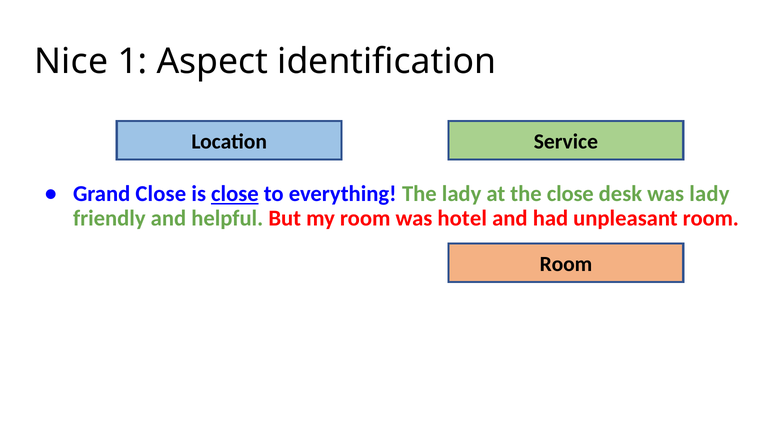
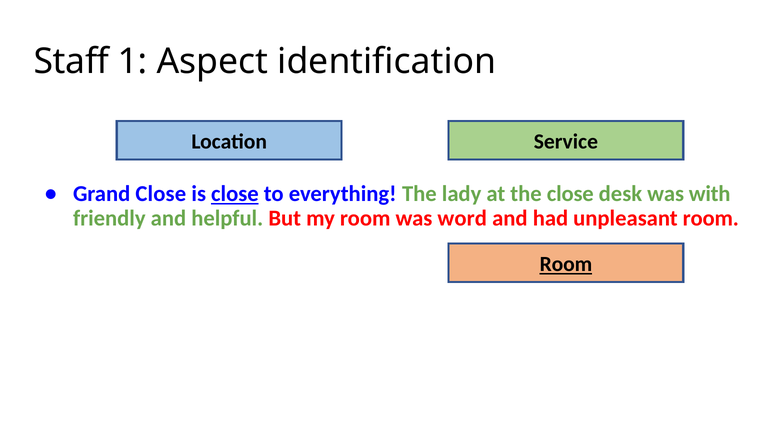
Nice: Nice -> Staff
was lady: lady -> with
hotel: hotel -> word
Room at (566, 264) underline: none -> present
